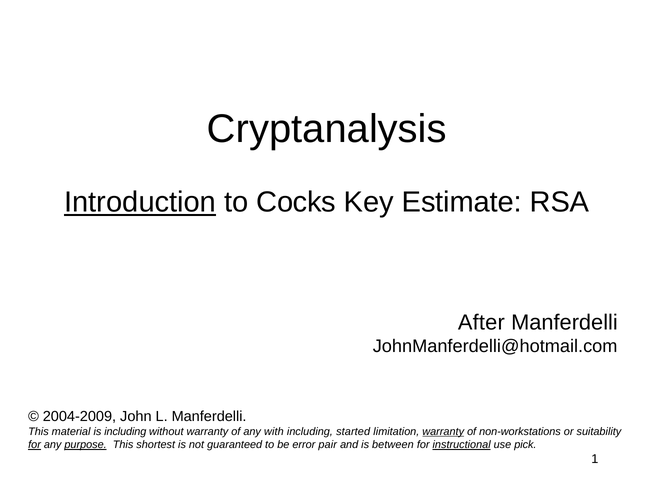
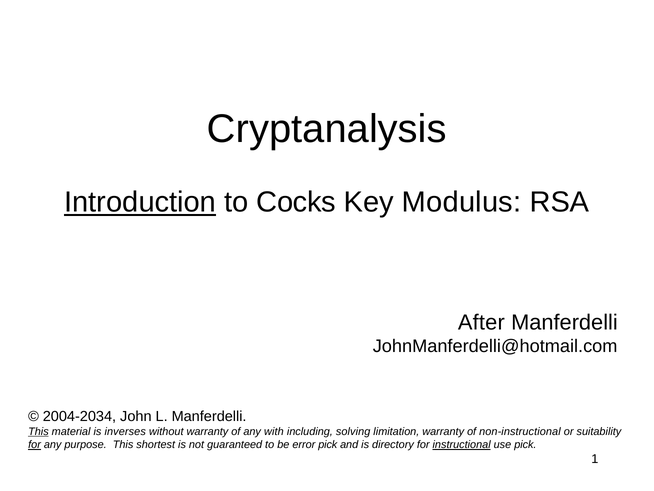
Estimate: Estimate -> Modulus
2004-2009: 2004-2009 -> 2004-2034
This at (38, 431) underline: none -> present
is including: including -> inverses
started: started -> solving
warranty at (443, 431) underline: present -> none
non-workstations: non-workstations -> non-instructional
purpose underline: present -> none
error pair: pair -> pick
between: between -> directory
